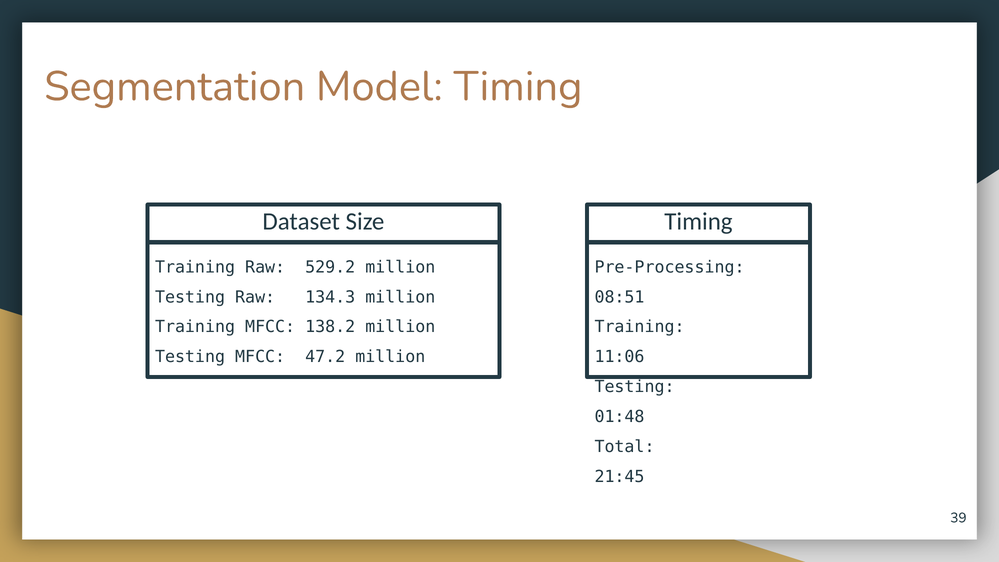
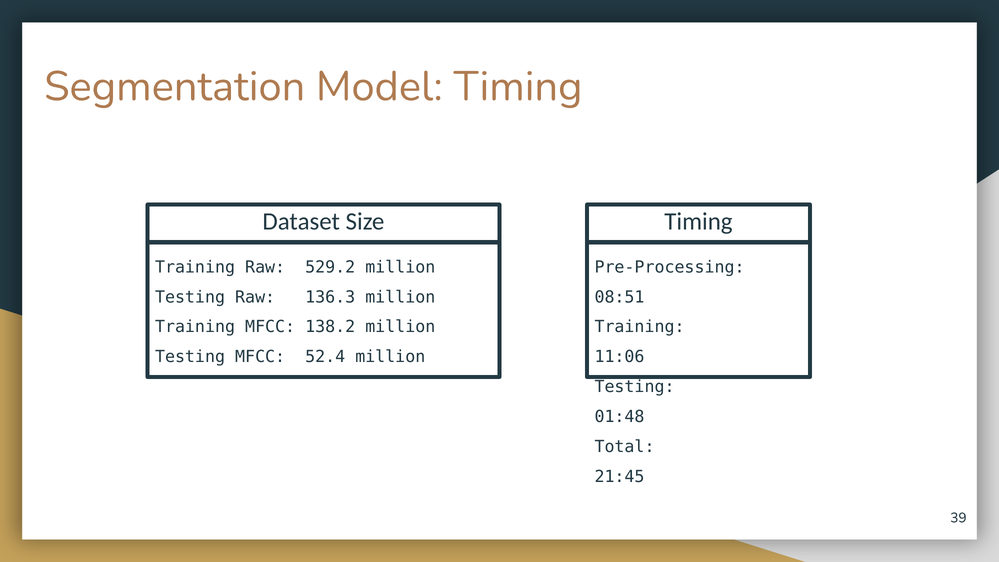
134.3: 134.3 -> 136.3
47.2: 47.2 -> 52.4
